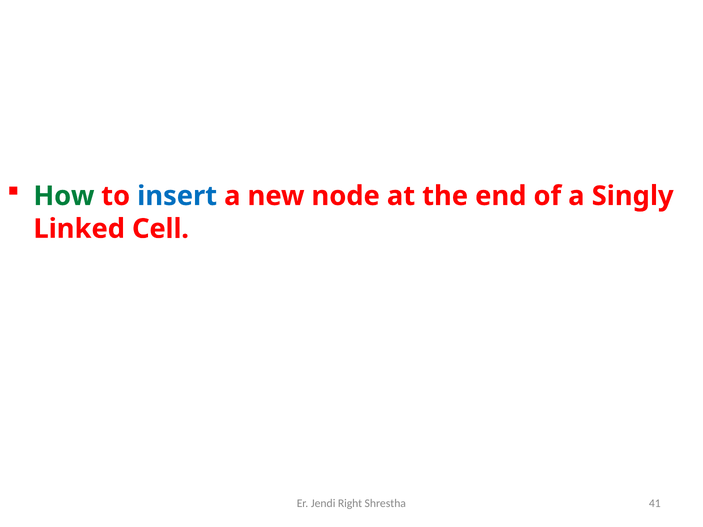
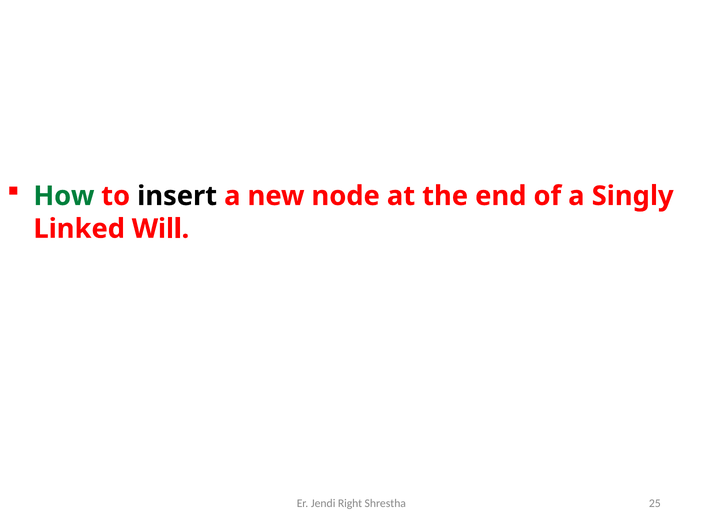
insert colour: blue -> black
Cell: Cell -> Will
41: 41 -> 25
